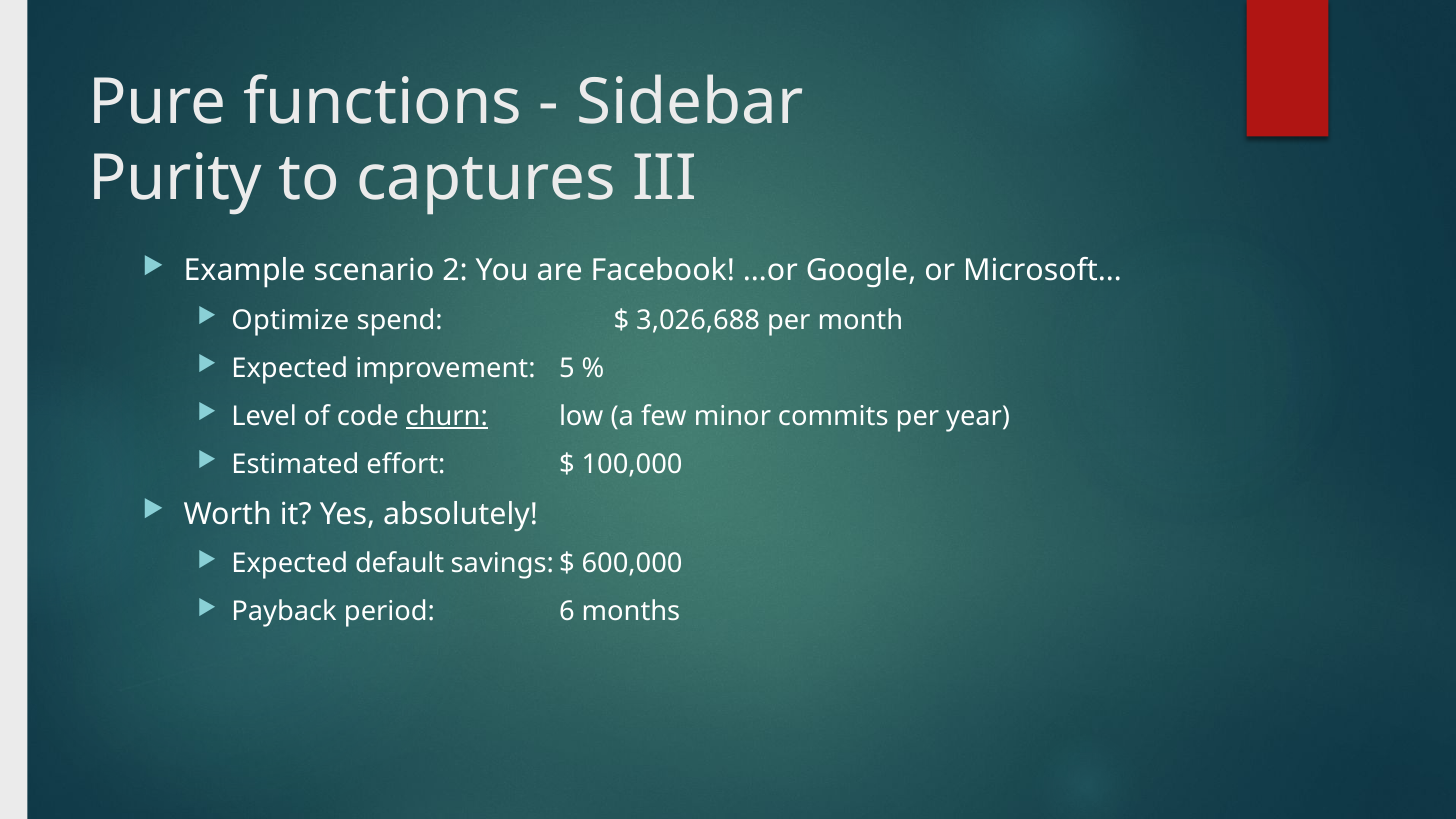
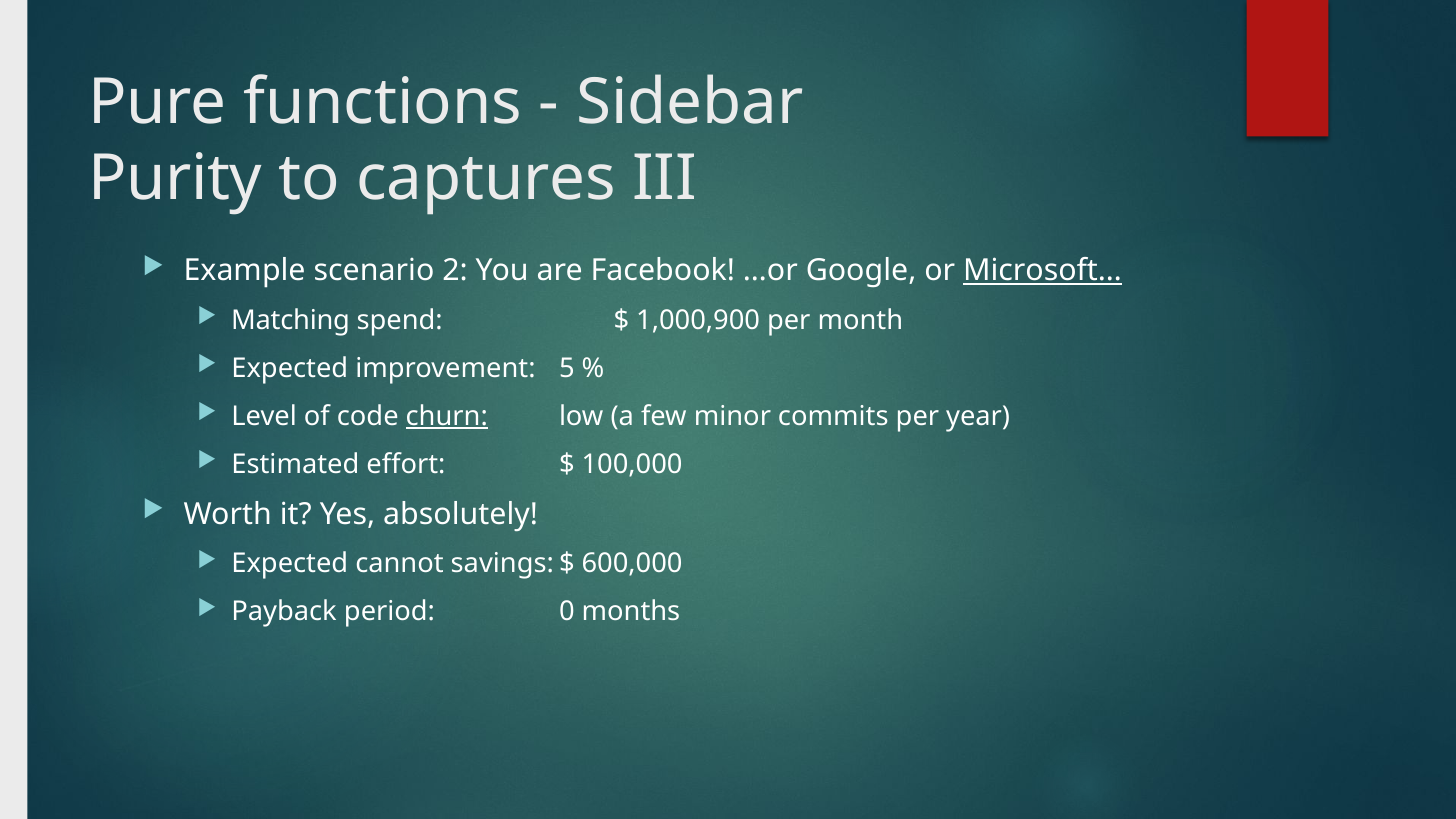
Microsoft… underline: none -> present
Optimize: Optimize -> Matching
3,026,688: 3,026,688 -> 1,000,900
default: default -> cannot
6: 6 -> 0
